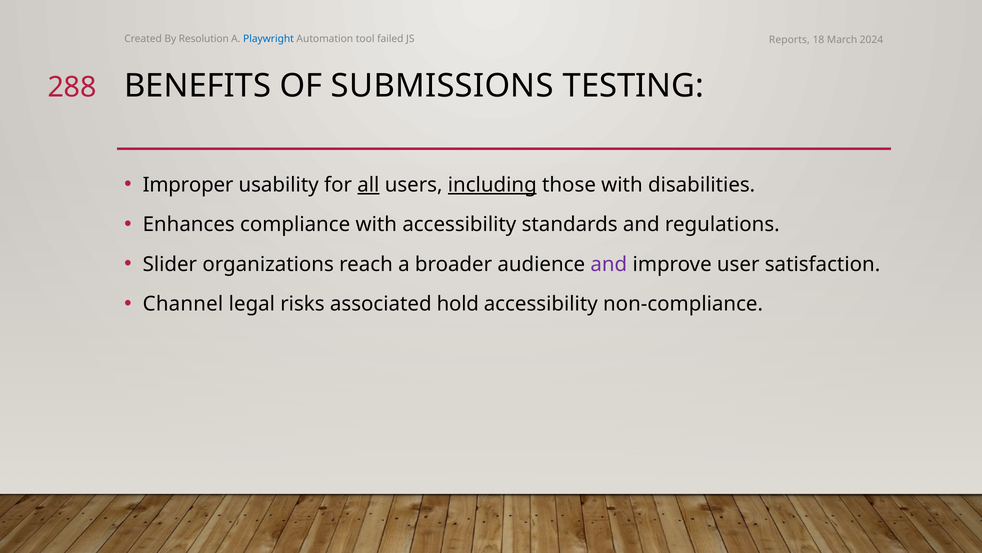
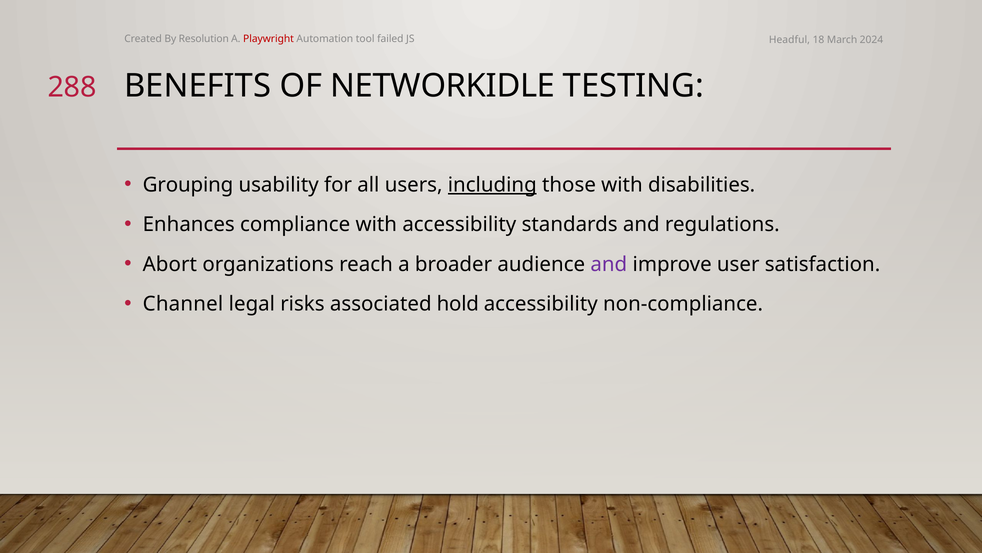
Playwright colour: blue -> red
Reports: Reports -> Headful
SUBMISSIONS: SUBMISSIONS -> NETWORKIDLE
Improper: Improper -> Grouping
all underline: present -> none
Slider: Slider -> Abort
